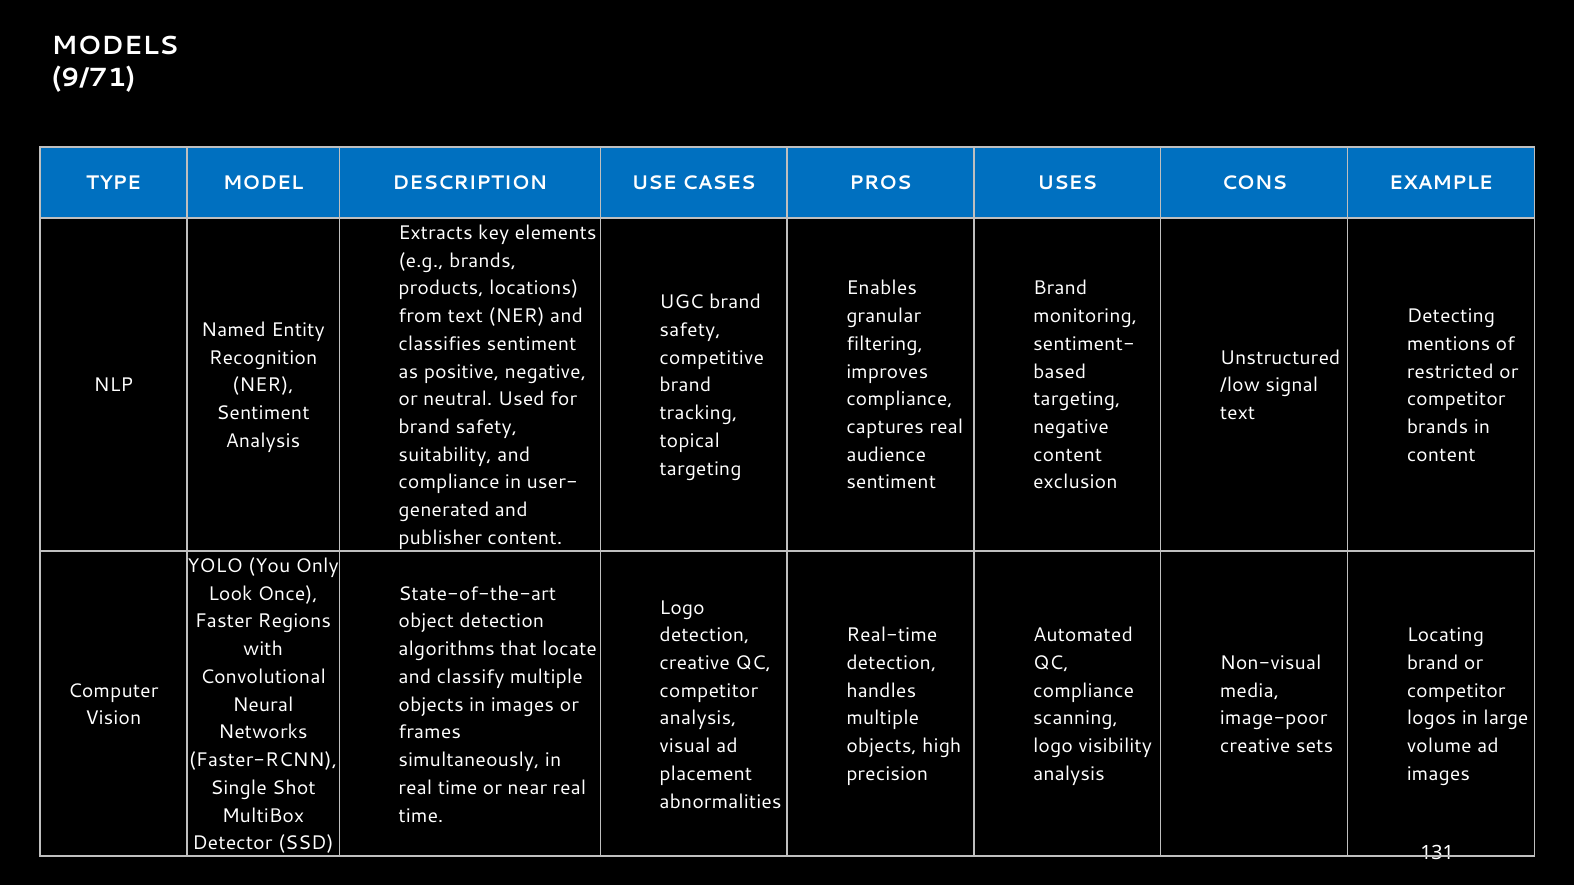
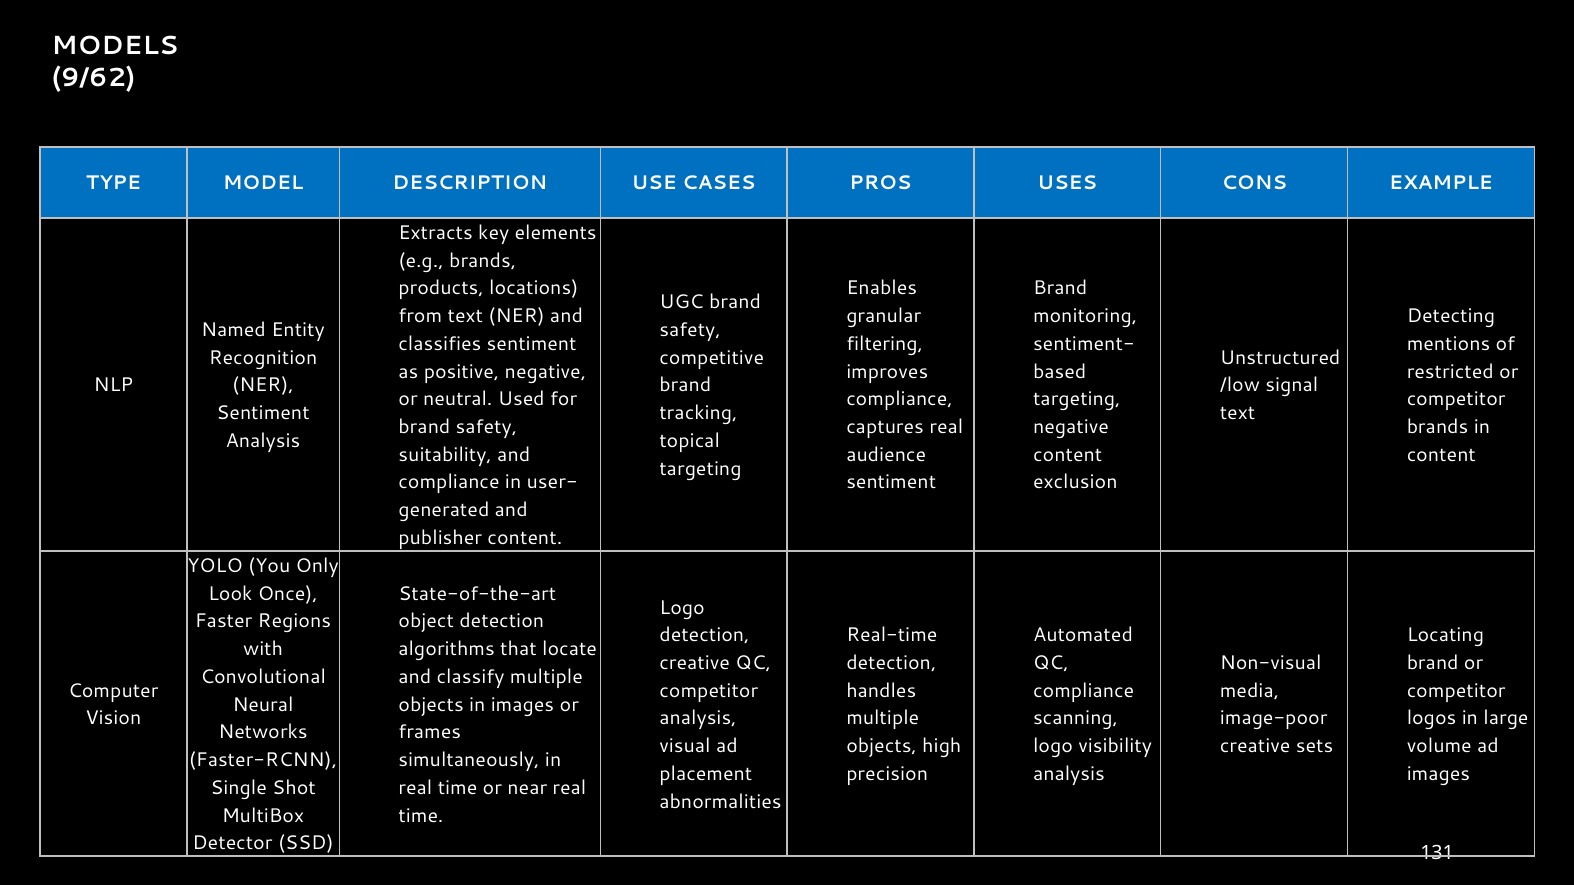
9/71: 9/71 -> 9/62
